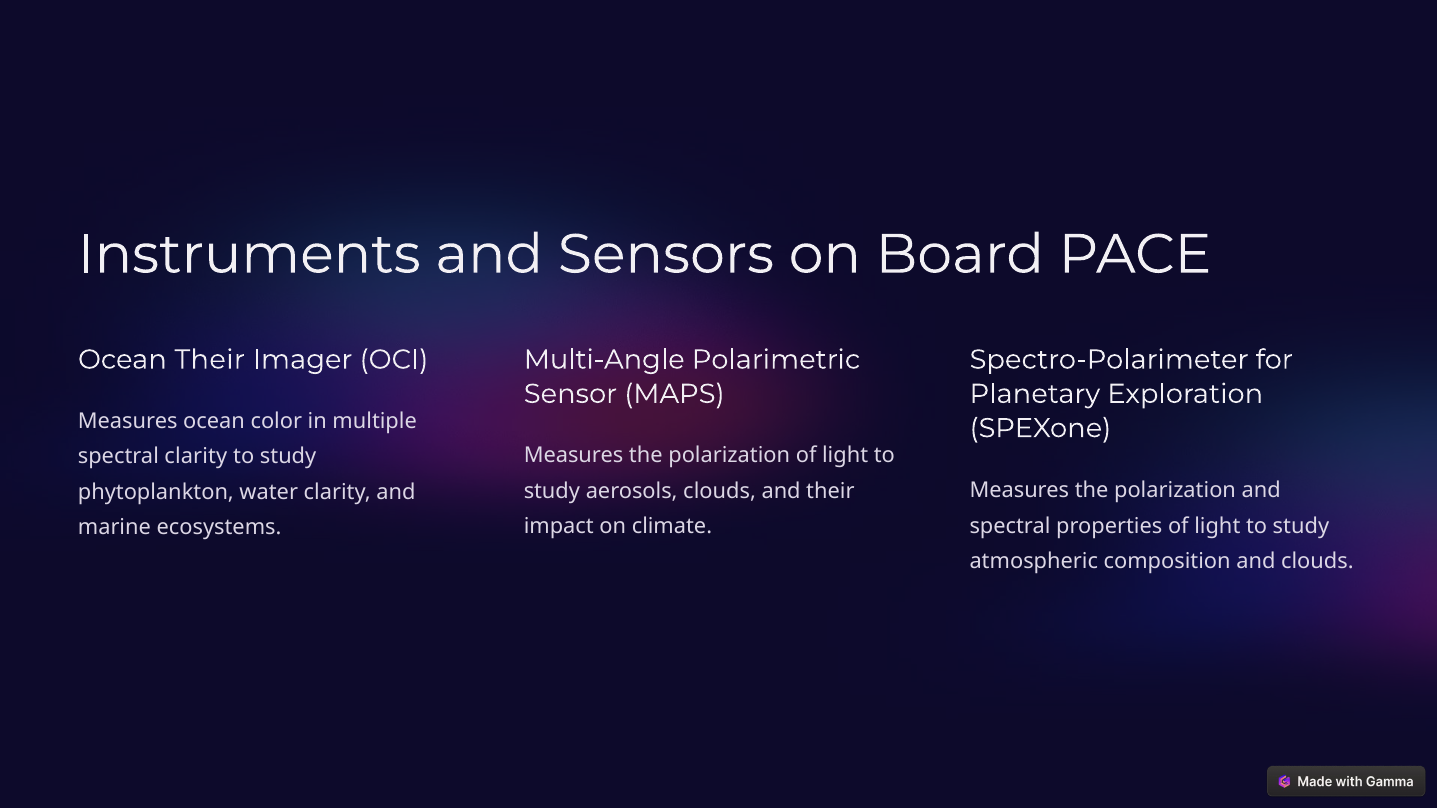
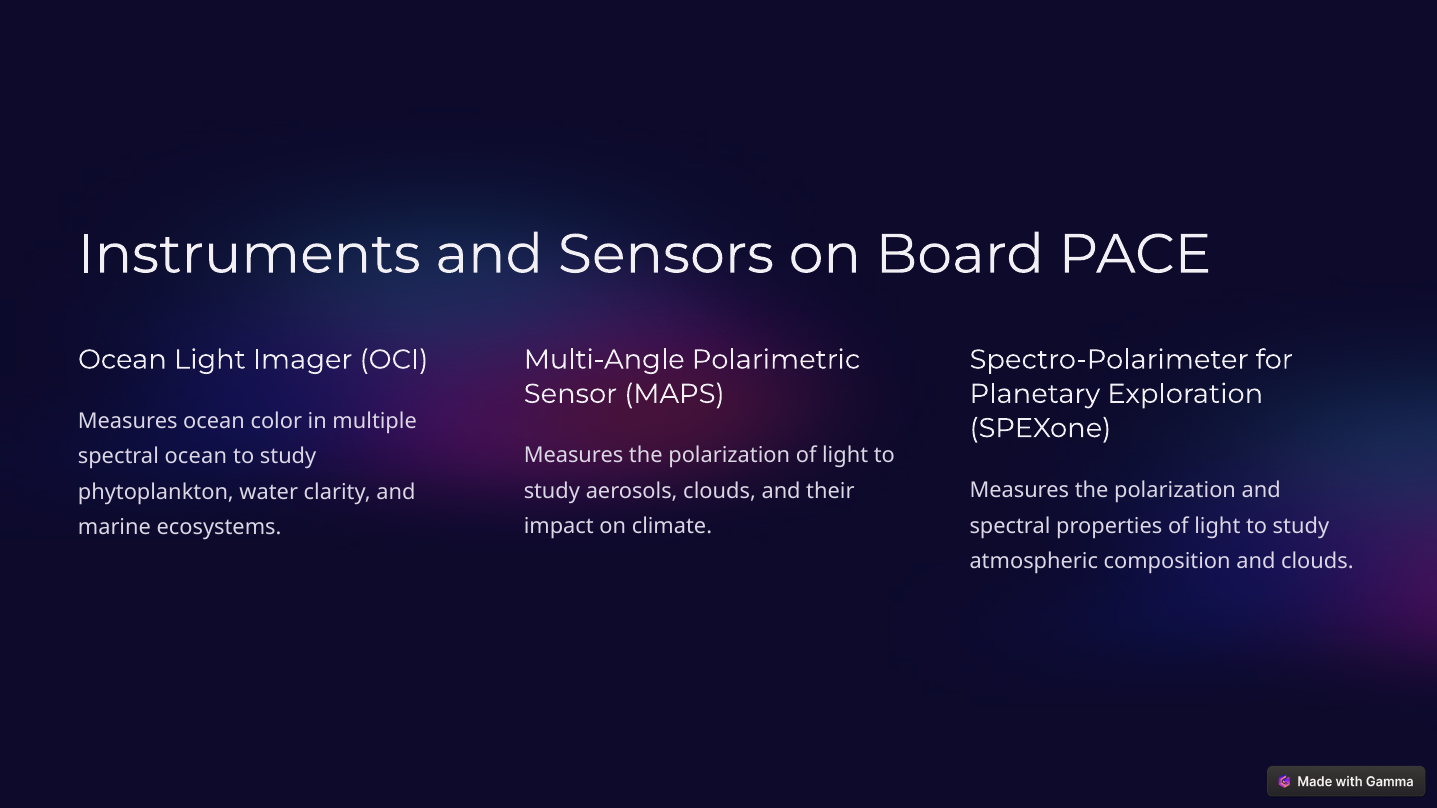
Ocean Their: Their -> Light
spectral clarity: clarity -> ocean
